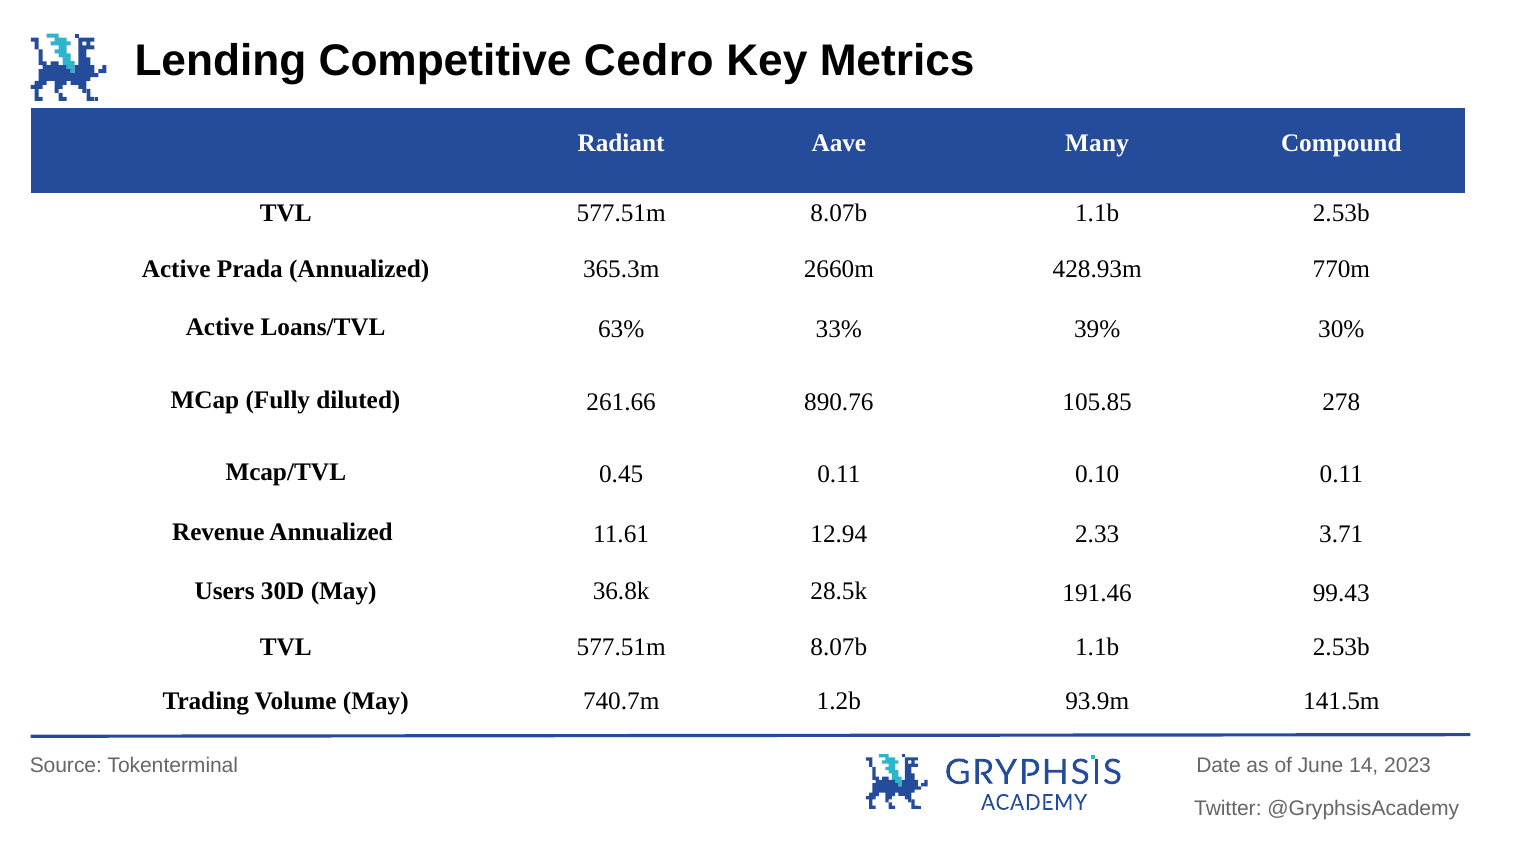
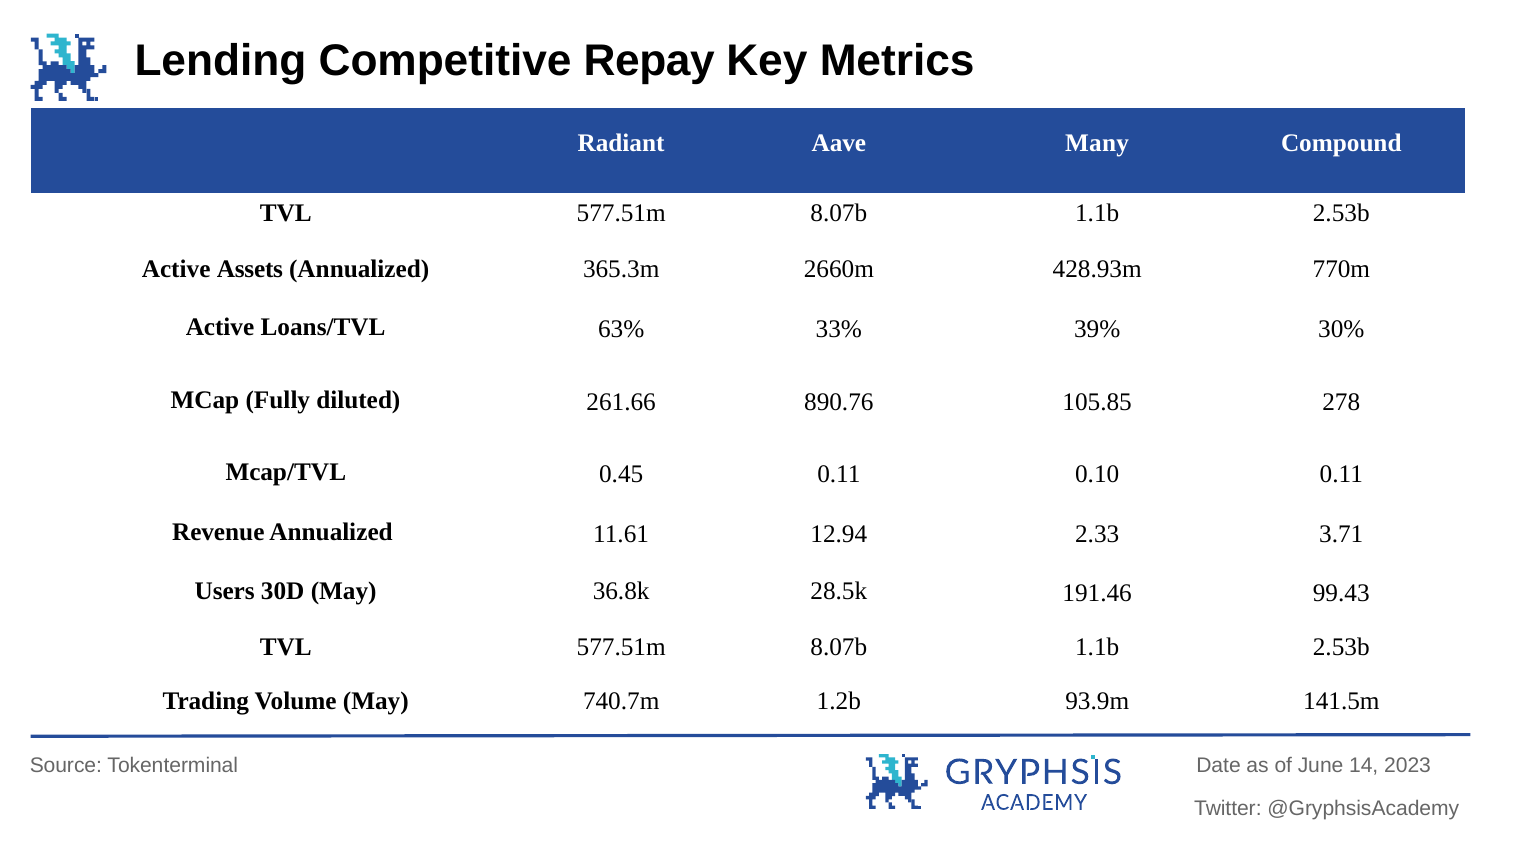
Cedro: Cedro -> Repay
Prada: Prada -> Assets
